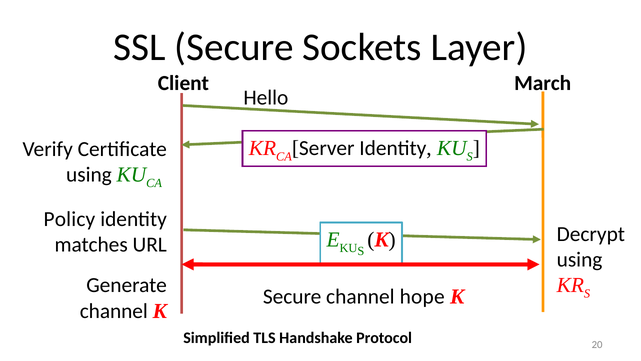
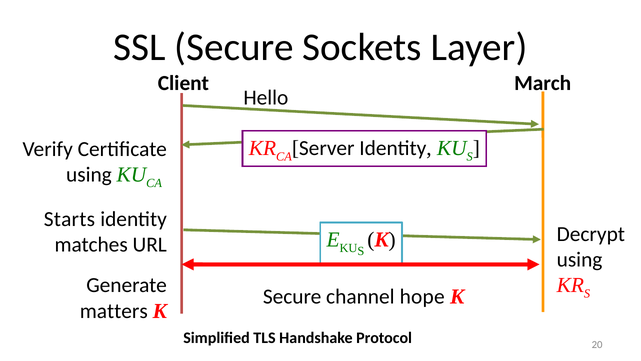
Policy: Policy -> Starts
channel at (114, 311): channel -> matters
